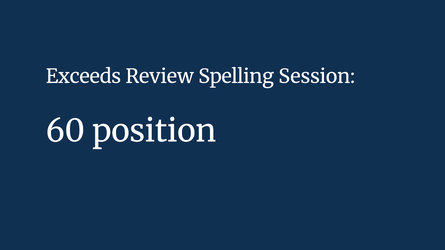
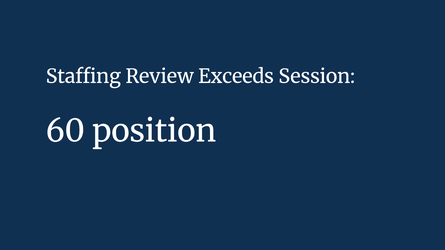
Exceeds: Exceeds -> Staffing
Spelling: Spelling -> Exceeds
